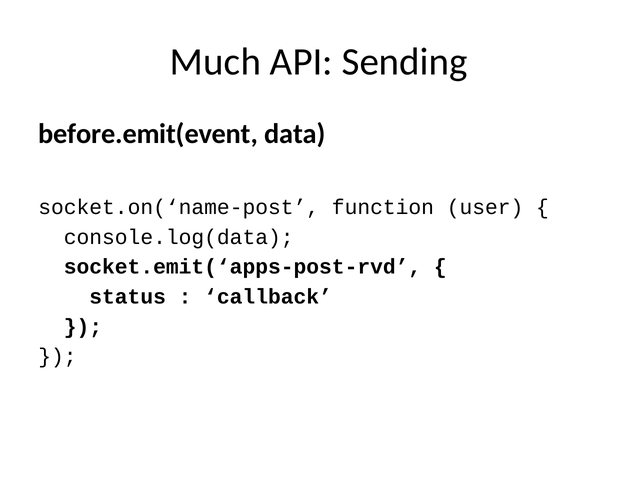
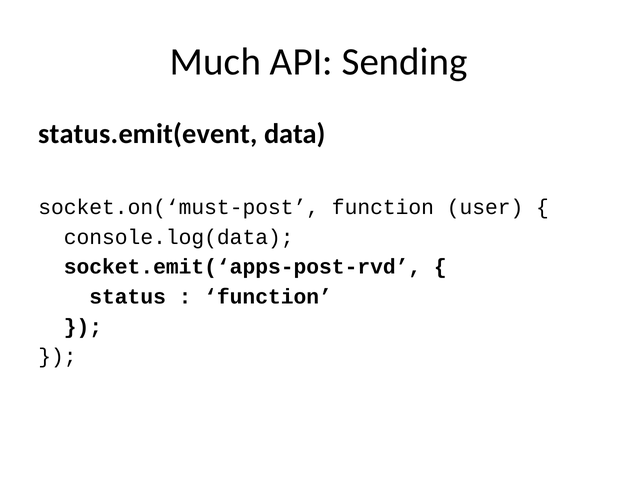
before.emit(event: before.emit(event -> status.emit(event
socket.on(‘name-post: socket.on(‘name-post -> socket.on(‘must-post
callback at (268, 296): callback -> function
